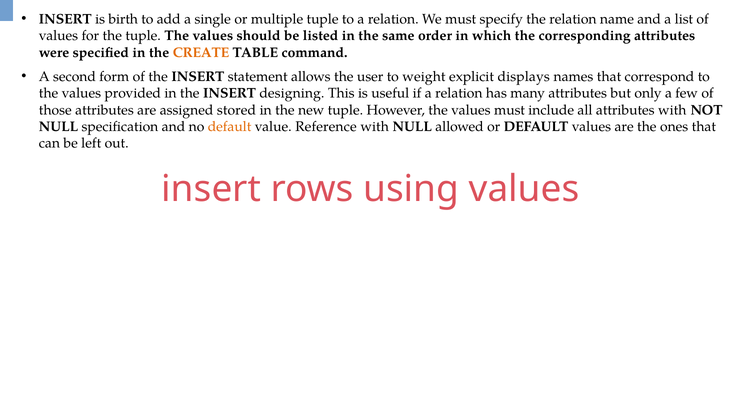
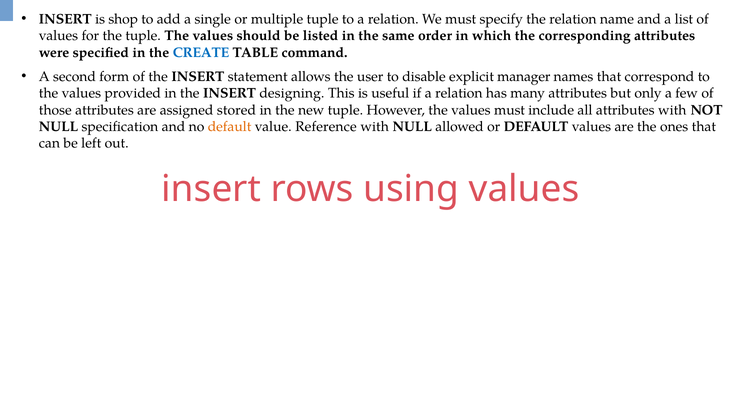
birth: birth -> shop
CREATE colour: orange -> blue
weight: weight -> disable
displays: displays -> manager
